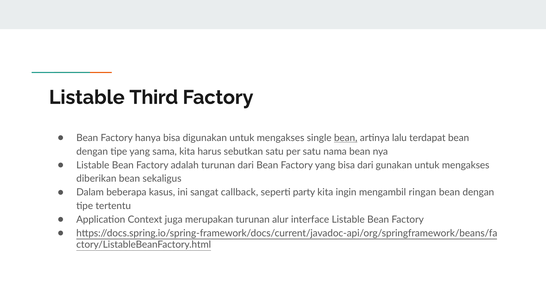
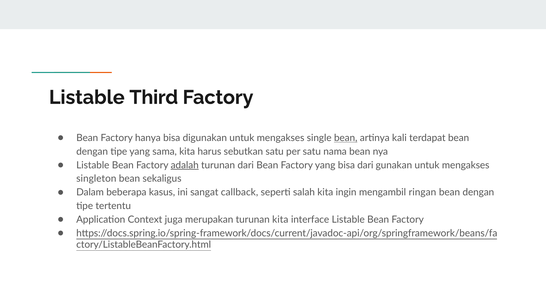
lalu: lalu -> kali
adalah underline: none -> present
diberikan: diberikan -> singleton
party: party -> salah
turunan alur: alur -> kita
